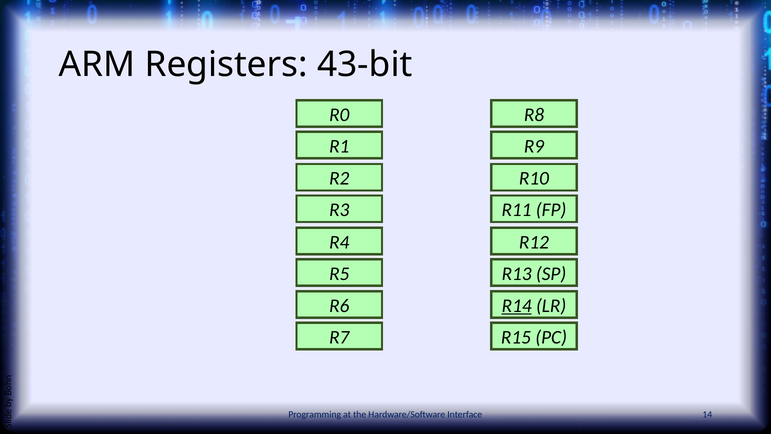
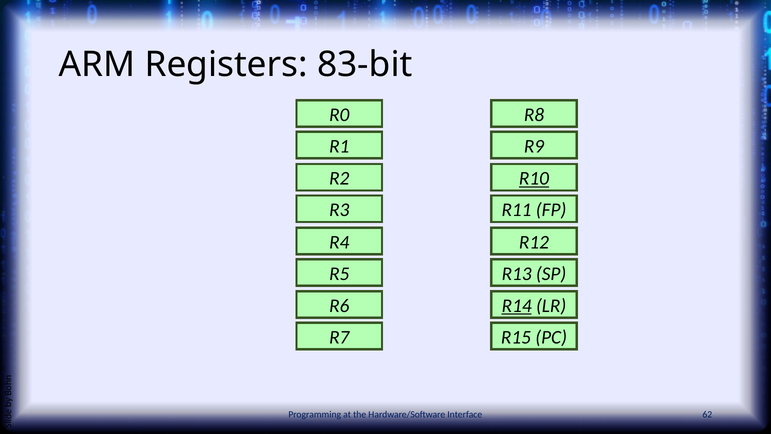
43-bit: 43-bit -> 83-bit
R10 underline: none -> present
14: 14 -> 62
